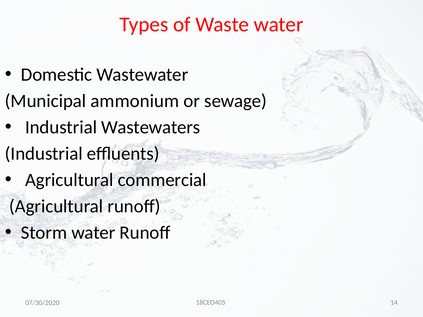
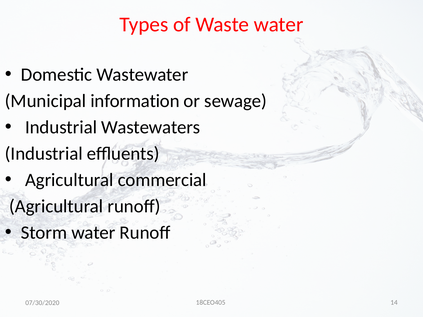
ammonium: ammonium -> information
